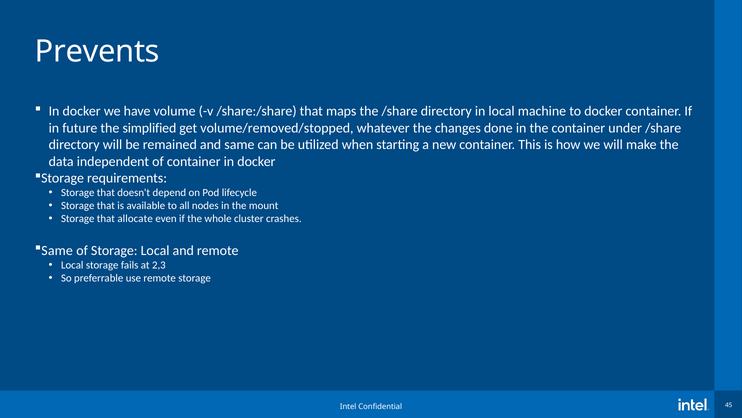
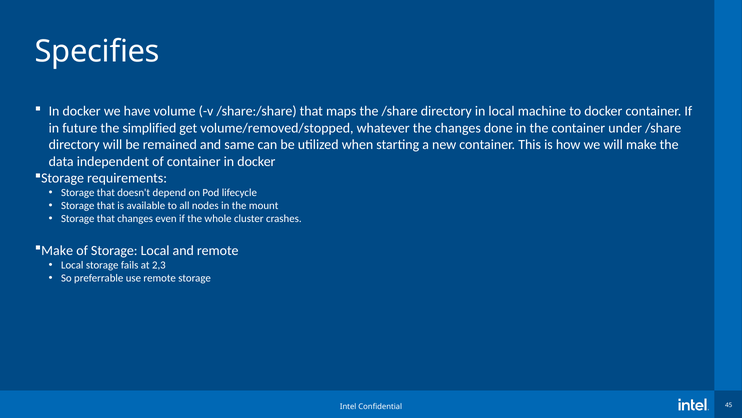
Prevents: Prevents -> Specifies
that allocate: allocate -> changes
Same at (57, 250): Same -> Make
